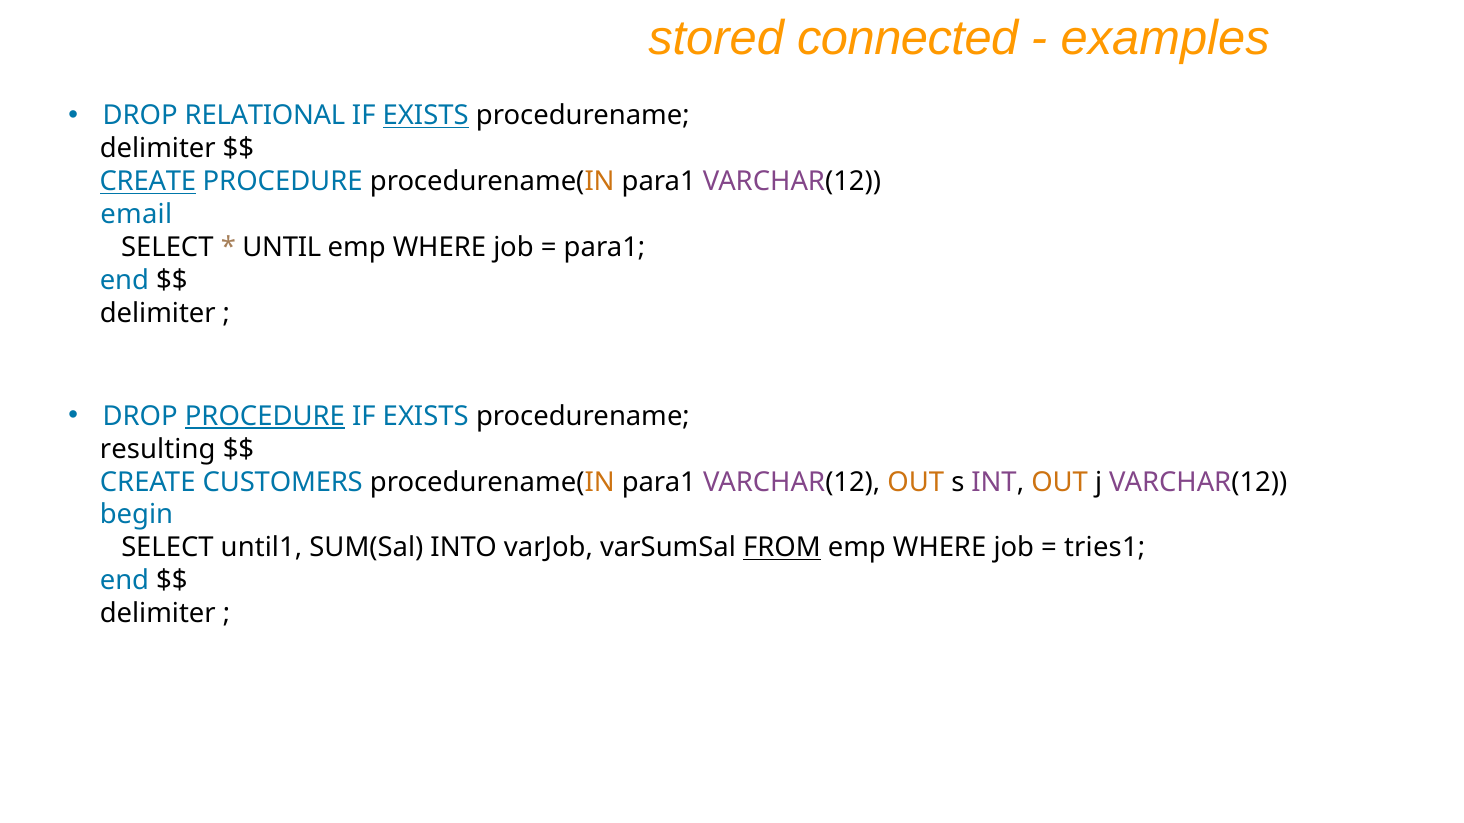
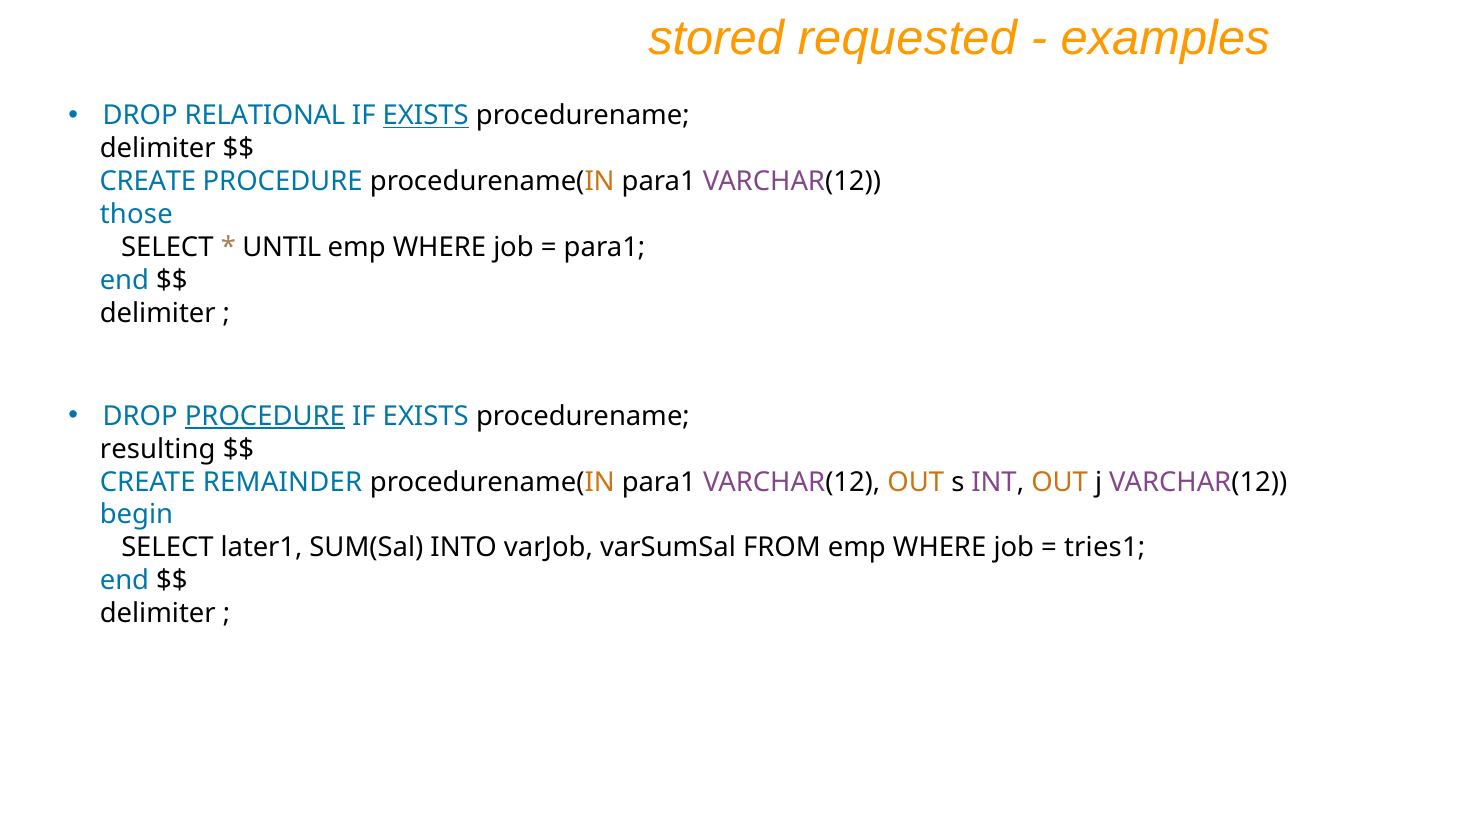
connected: connected -> requested
CREATE at (148, 182) underline: present -> none
email: email -> those
CUSTOMERS: CUSTOMERS -> REMAINDER
until1: until1 -> later1
FROM underline: present -> none
